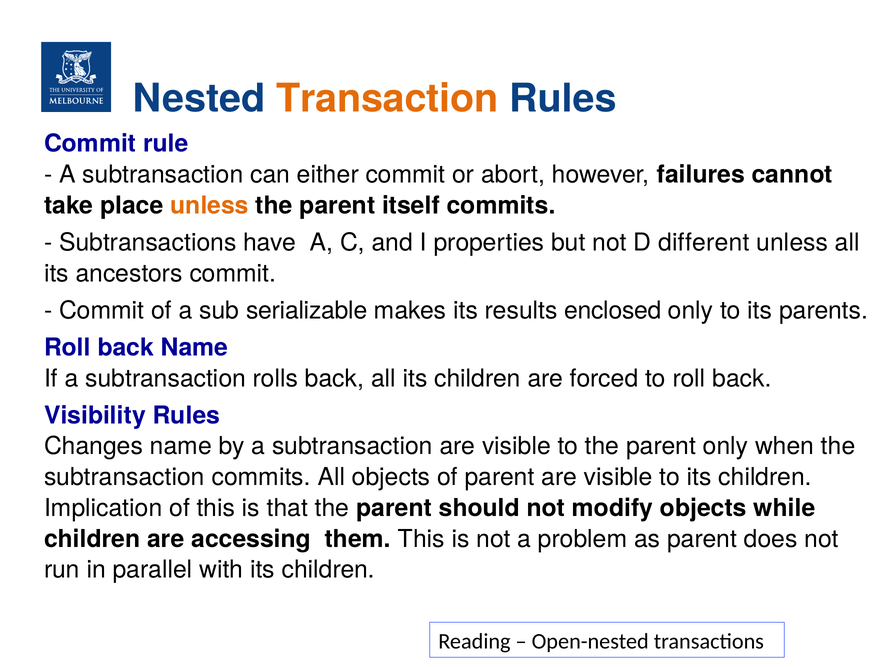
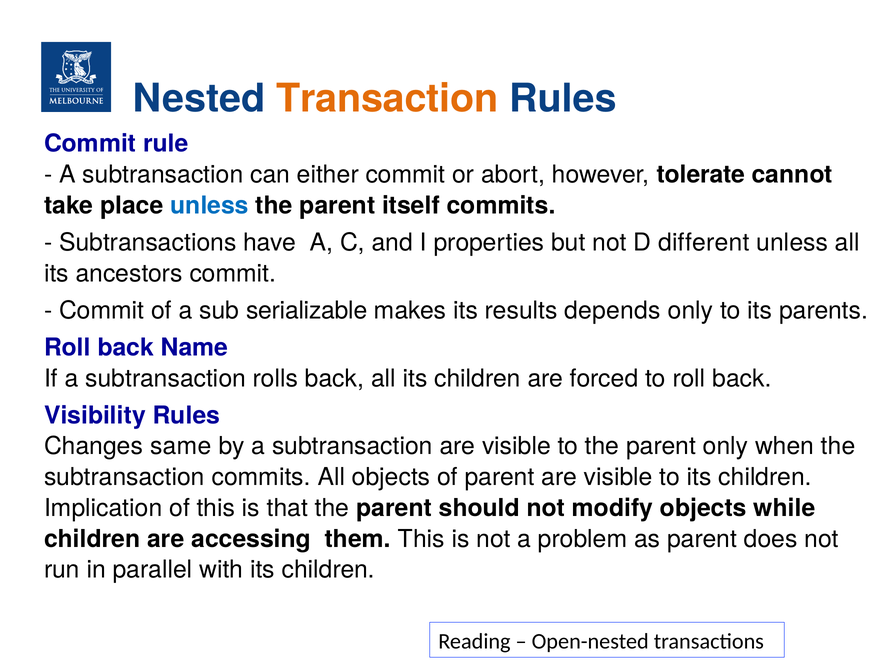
failures: failures -> tolerate
unless at (209, 206) colour: orange -> blue
enclosed: enclosed -> depends
Changes name: name -> same
